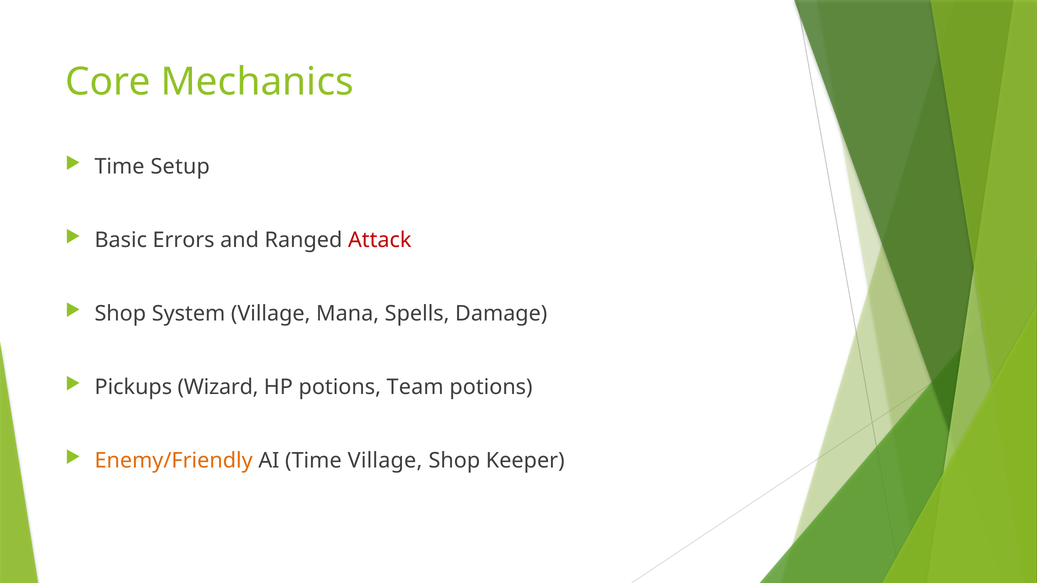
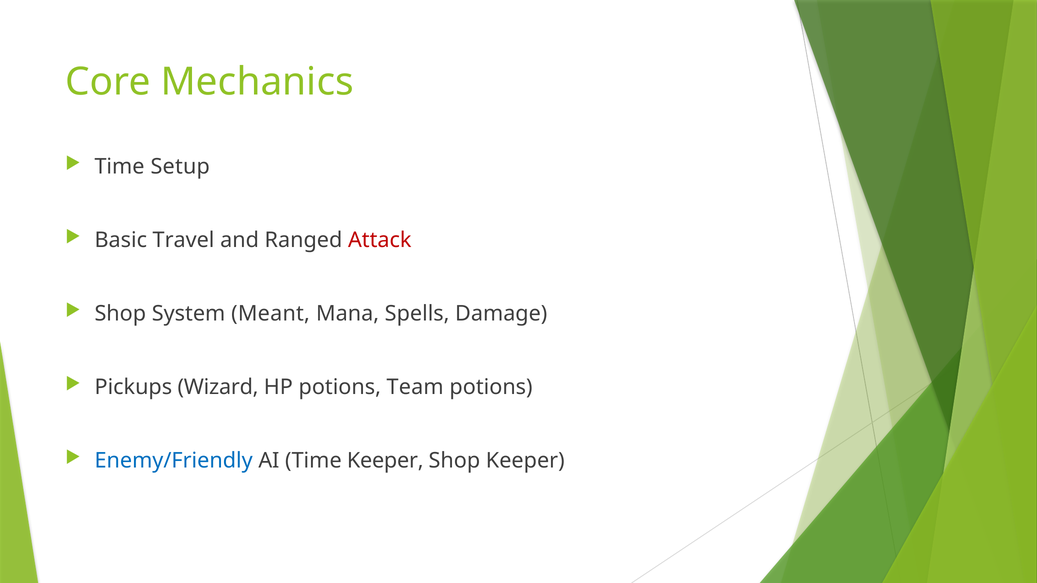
Errors: Errors -> Travel
System Village: Village -> Meant
Enemy/Friendly colour: orange -> blue
Time Village: Village -> Keeper
